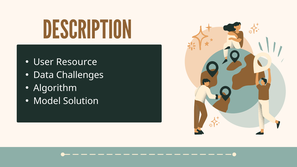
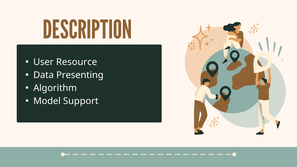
Challenges: Challenges -> Presenting
Solution: Solution -> Support
